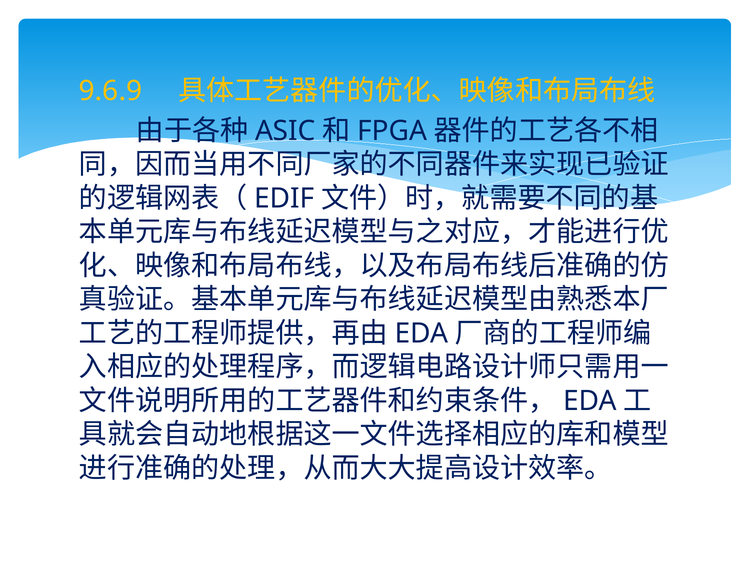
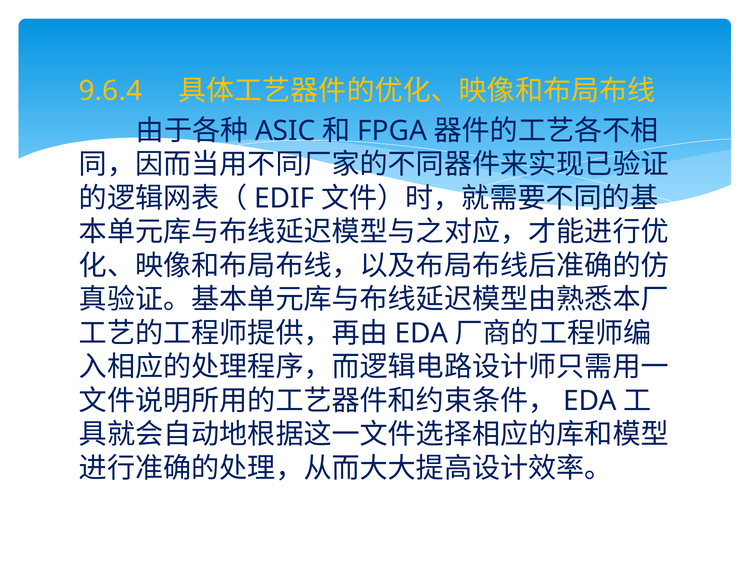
9.6.9: 9.6.9 -> 9.6.4
